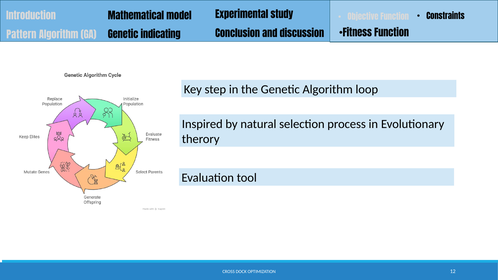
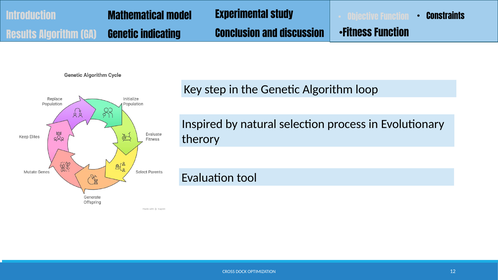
Pattern: Pattern -> Results
